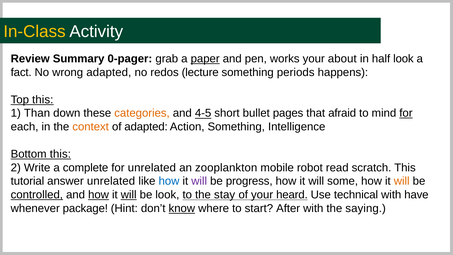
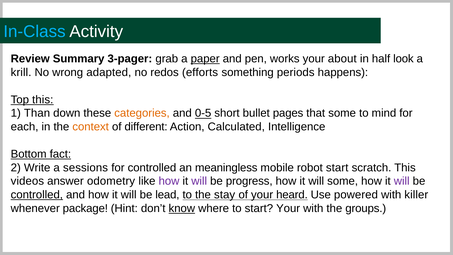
In-Class colour: yellow -> light blue
0-pager: 0-pager -> 3-pager
fact: fact -> krill
lecture: lecture -> efforts
4-5: 4-5 -> 0-5
that afraid: afraid -> some
for at (406, 113) underline: present -> none
of adapted: adapted -> different
Action Something: Something -> Calculated
Bottom this: this -> fact
complete: complete -> sessions
for unrelated: unrelated -> controlled
zooplankton: zooplankton -> meaningless
robot read: read -> start
tutorial: tutorial -> videos
answer unrelated: unrelated -> odometry
how at (169, 181) colour: blue -> purple
will at (402, 181) colour: orange -> purple
how at (99, 195) underline: present -> none
will at (129, 195) underline: present -> none
be look: look -> lead
technical: technical -> powered
have: have -> killer
start After: After -> Your
saying: saying -> groups
